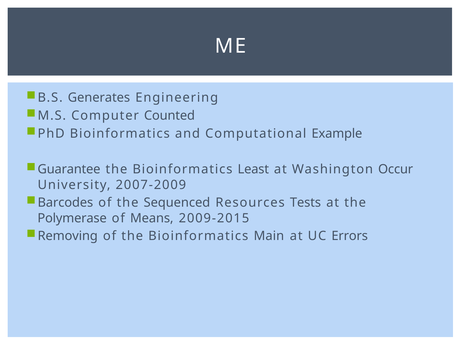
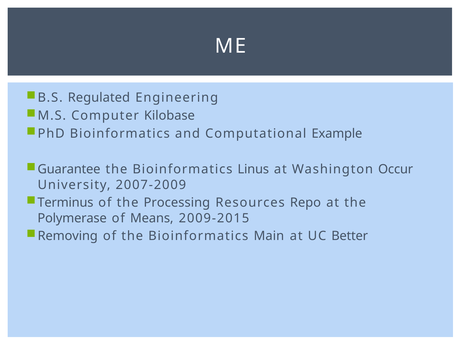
Generates: Generates -> Regulated
Counted: Counted -> Kilobase
Least: Least -> Linus
Barcodes: Barcodes -> Terminus
Sequenced: Sequenced -> Processing
Tests: Tests -> Repo
Errors: Errors -> Better
